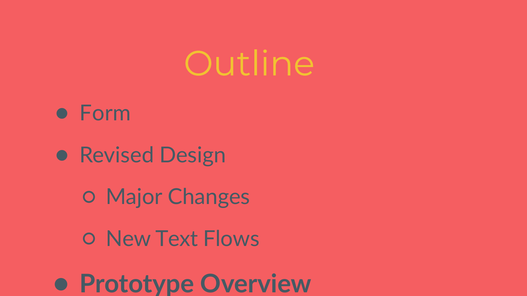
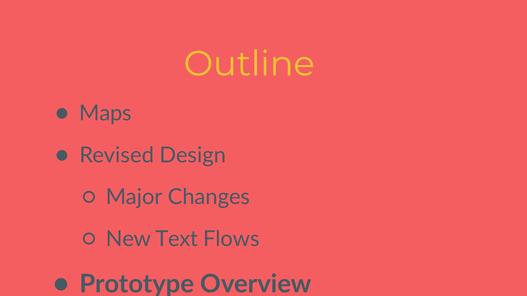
Form: Form -> Maps
